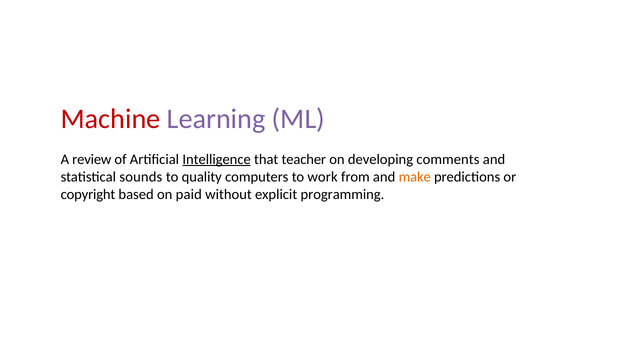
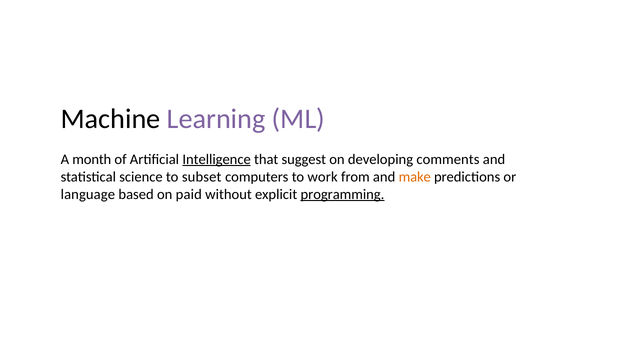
Machine colour: red -> black
review: review -> month
teacher: teacher -> suggest
sounds: sounds -> science
quality: quality -> subset
copyright: copyright -> language
programming underline: none -> present
